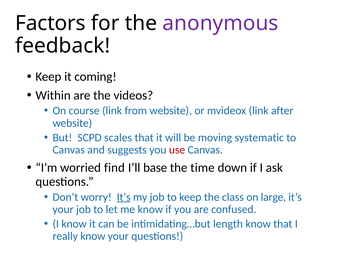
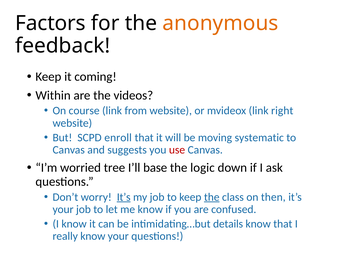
anonymous colour: purple -> orange
after: after -> right
scales: scales -> enroll
find: find -> tree
time: time -> logic
the at (212, 197) underline: none -> present
large: large -> then
length: length -> details
